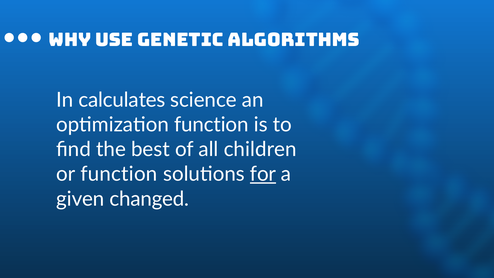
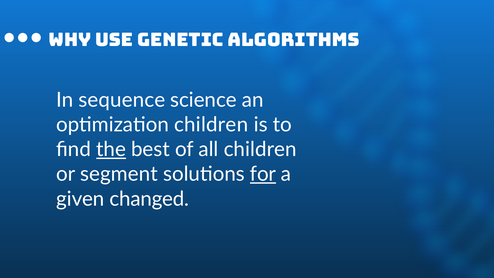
calculates: calculates -> sequence
optimization function: function -> children
the underline: none -> present
or function: function -> segment
